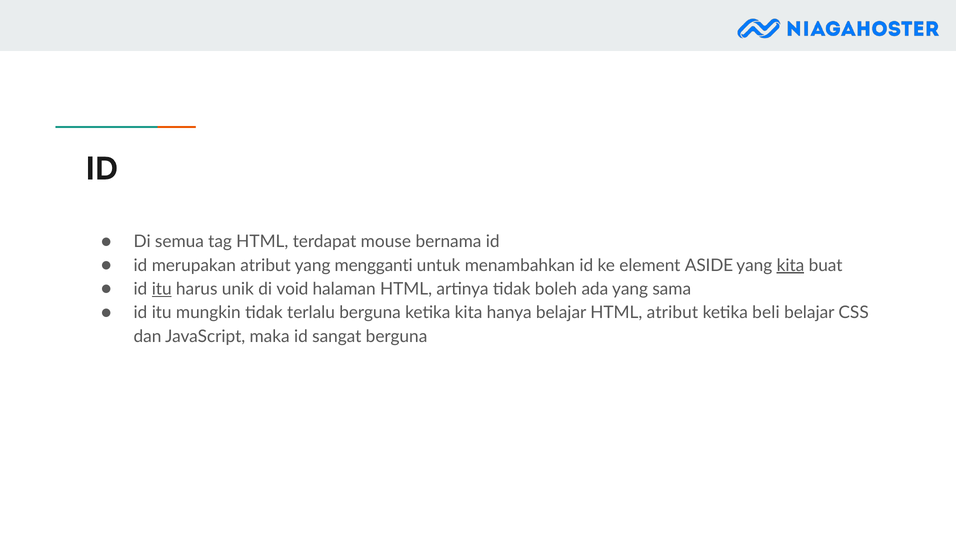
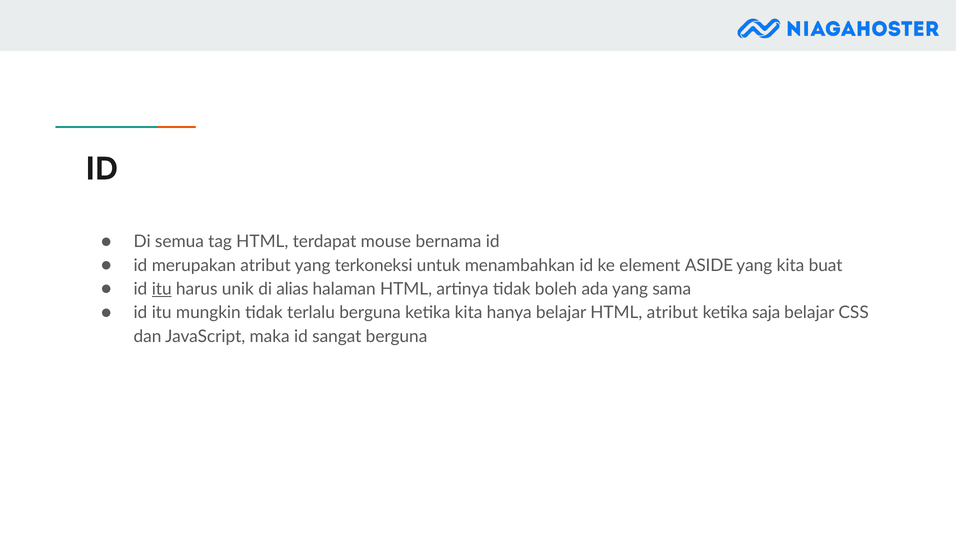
mengganti: mengganti -> terkoneksi
kita at (790, 265) underline: present -> none
void: void -> alias
beli: beli -> saja
